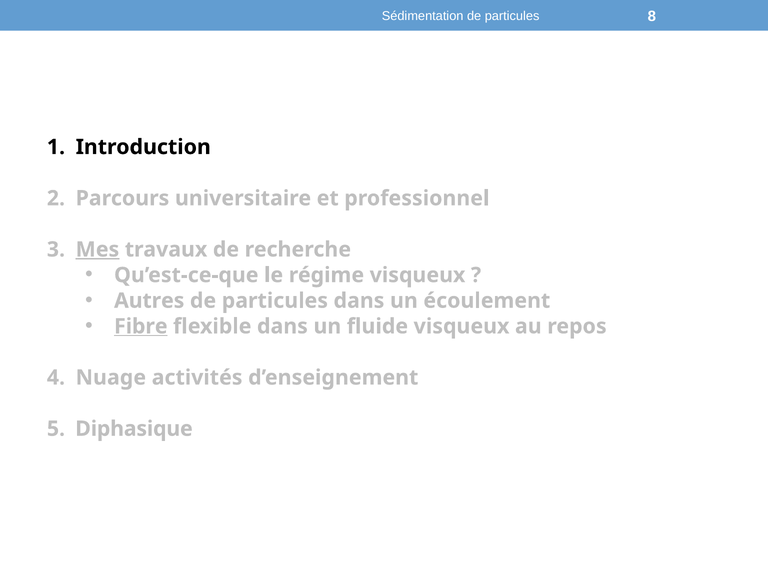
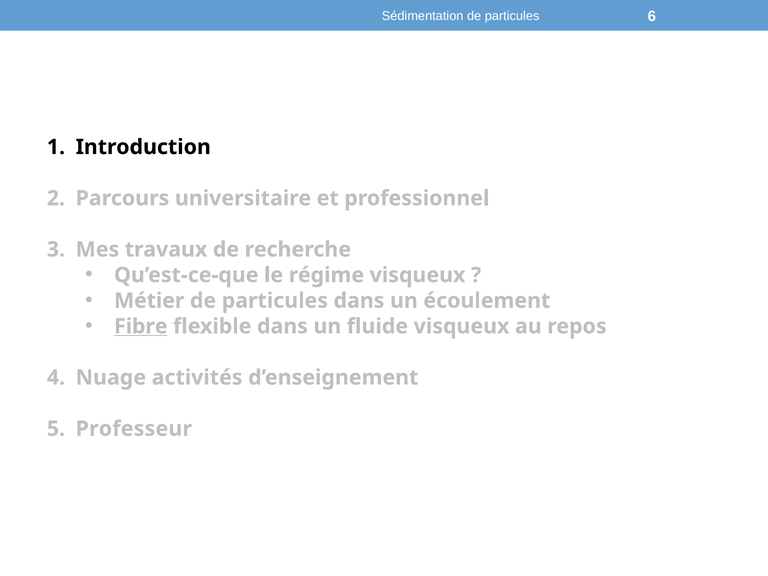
8: 8 -> 6
Mes underline: present -> none
Autres: Autres -> Métier
Diphasique: Diphasique -> Professeur
